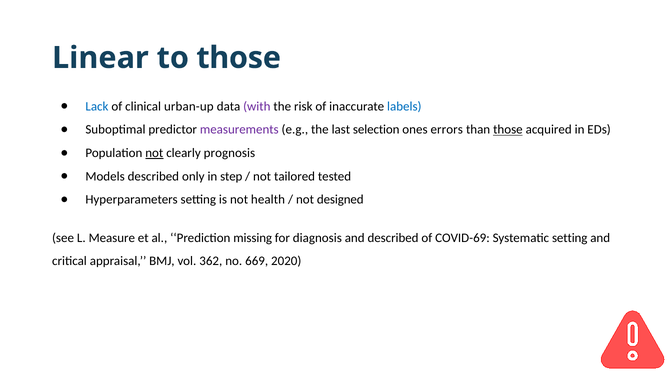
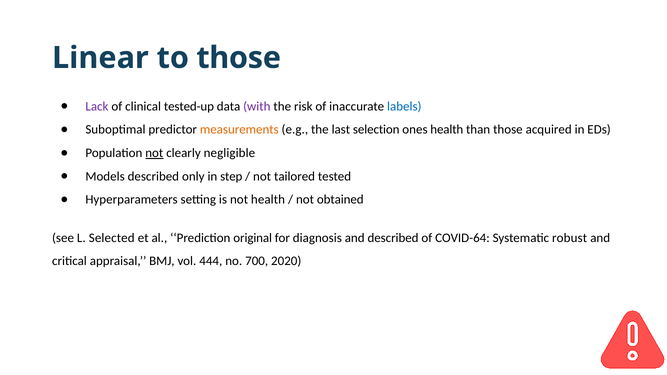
Lack colour: blue -> purple
urban-up: urban-up -> tested-up
measurements colour: purple -> orange
ones errors: errors -> health
those at (508, 130) underline: present -> none
prognosis: prognosis -> negligible
designed: designed -> obtained
Measure: Measure -> Selected
missing: missing -> original
COVID-69: COVID-69 -> COVID-64
Systematic setting: setting -> robust
362: 362 -> 444
669: 669 -> 700
